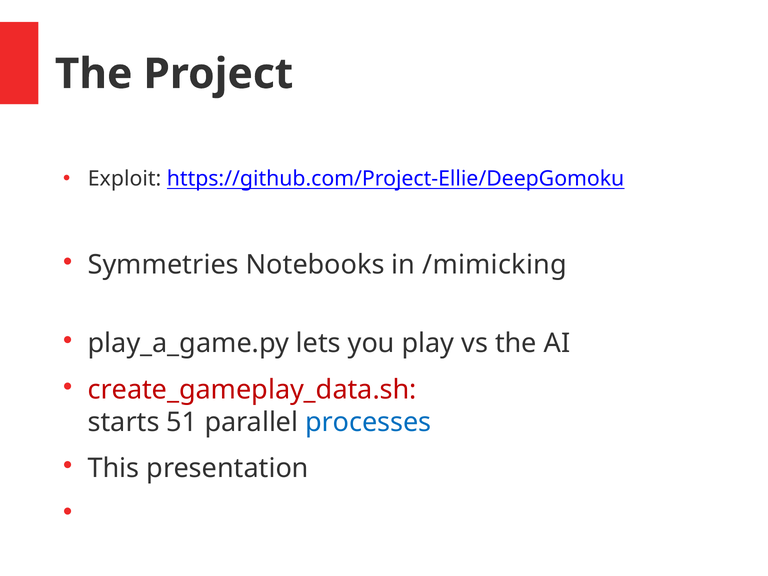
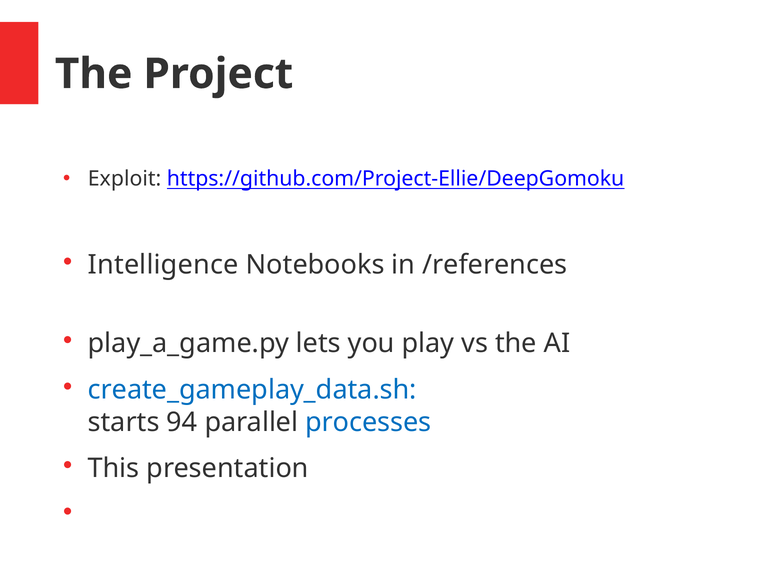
Symmetries: Symmetries -> Intelligence
/mimicking: /mimicking -> /references
create_gameplay_data.sh colour: red -> blue
51: 51 -> 94
